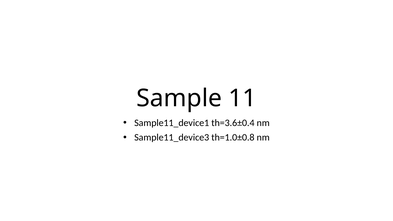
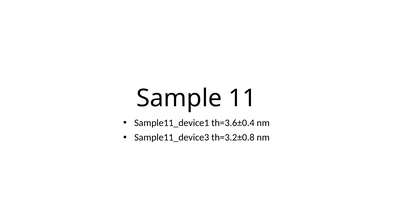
th=1.0±0.8: th=1.0±0.8 -> th=3.2±0.8
